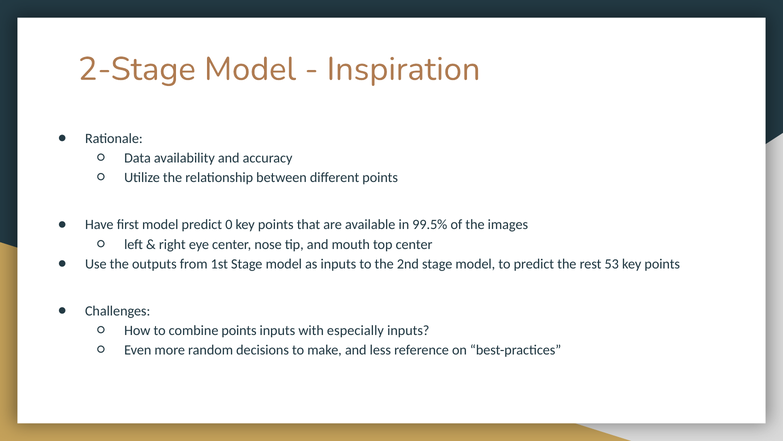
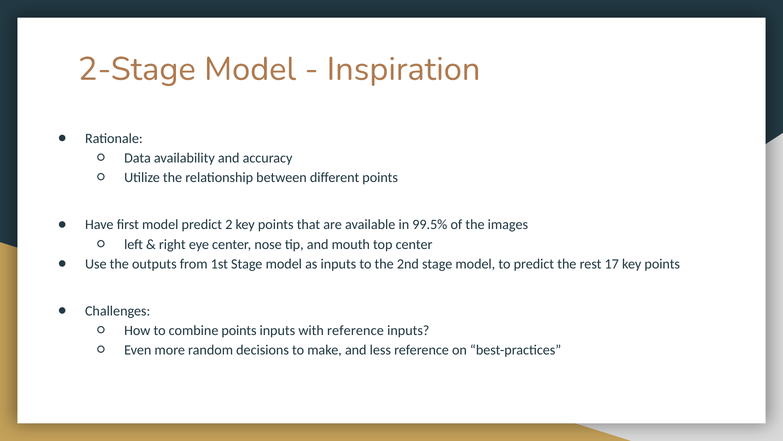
0: 0 -> 2
53: 53 -> 17
with especially: especially -> reference
